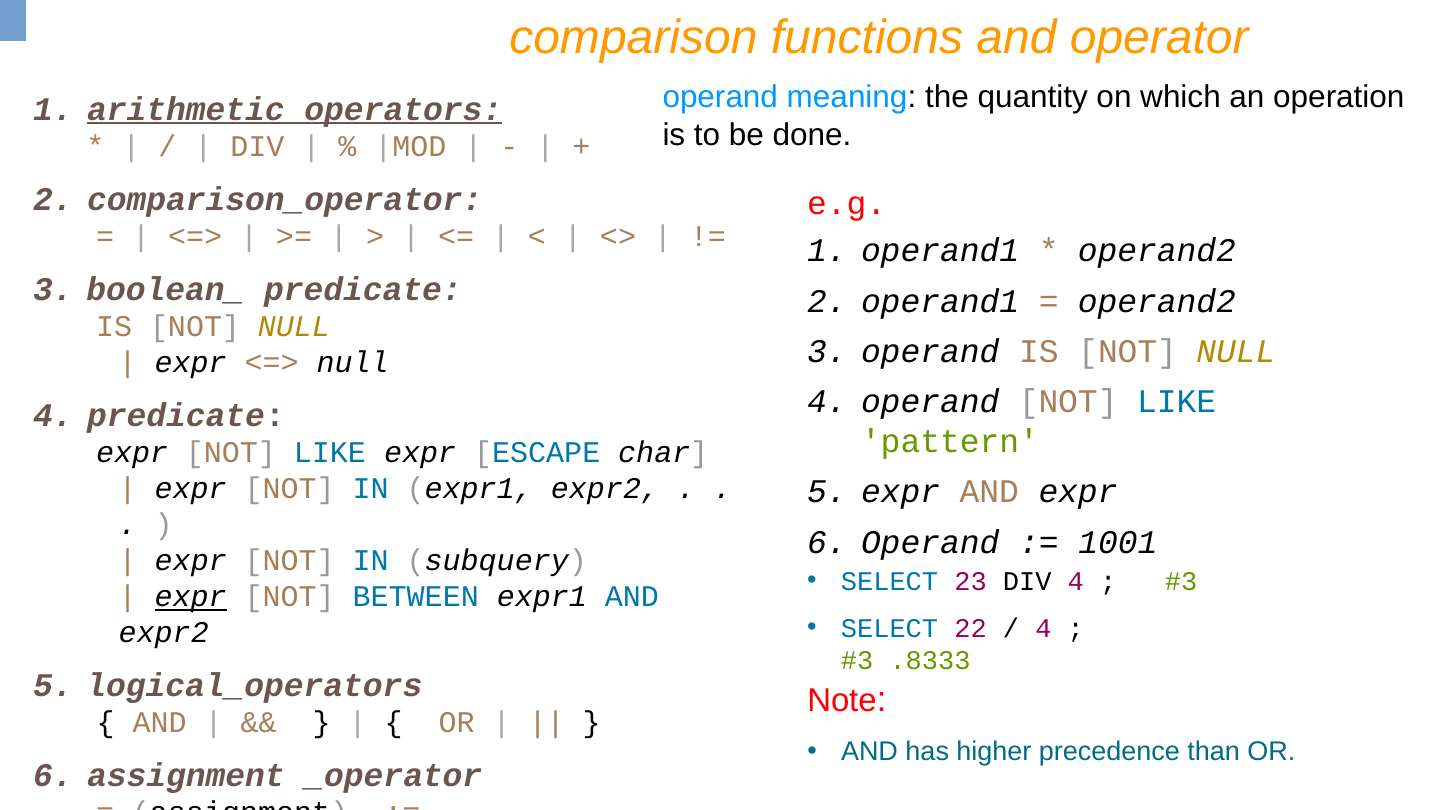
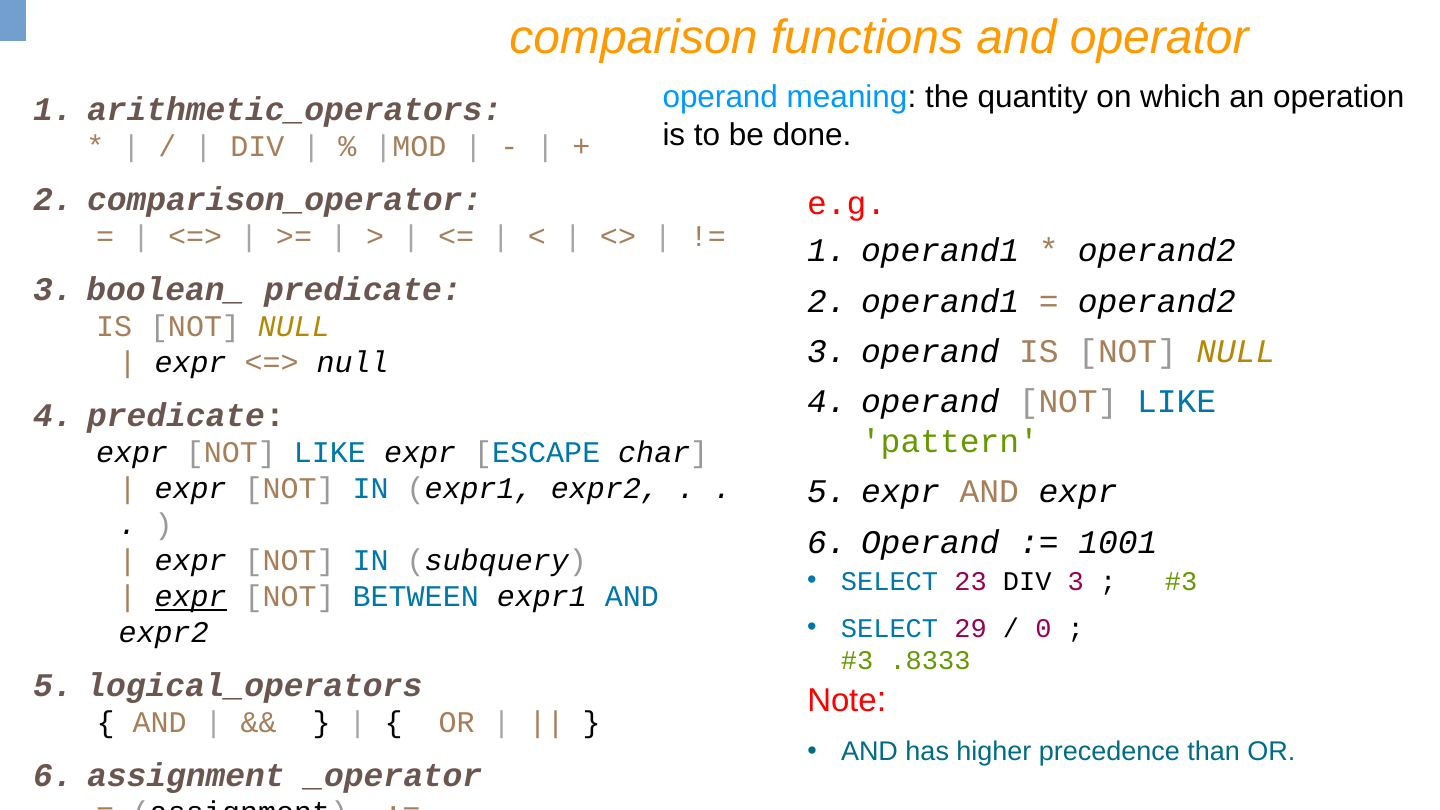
arithmetic_operators underline: present -> none
DIV 4: 4 -> 3
22: 22 -> 29
4 at (1043, 628): 4 -> 0
